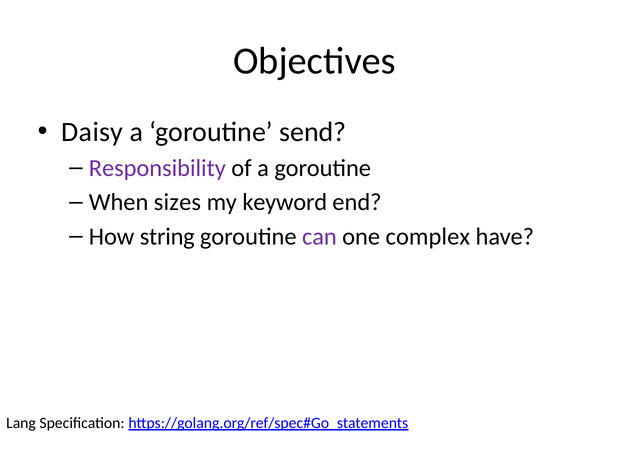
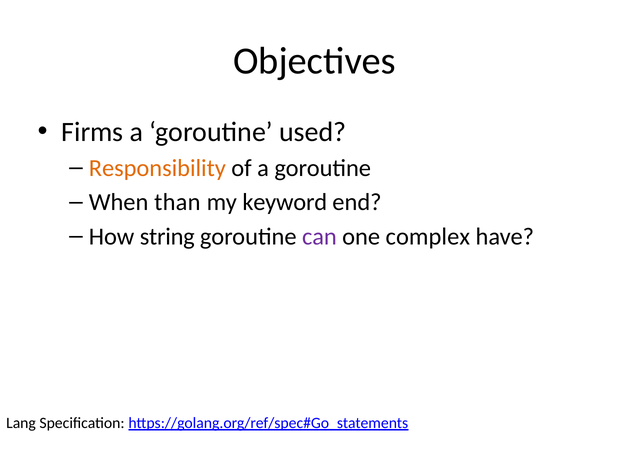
Daisy: Daisy -> Firms
send: send -> used
Responsibility colour: purple -> orange
sizes: sizes -> than
